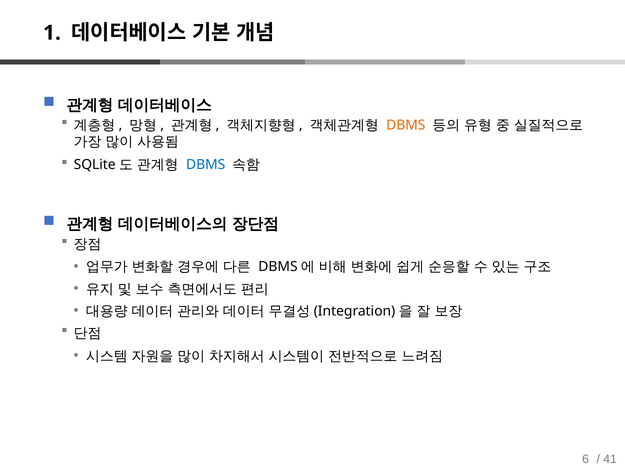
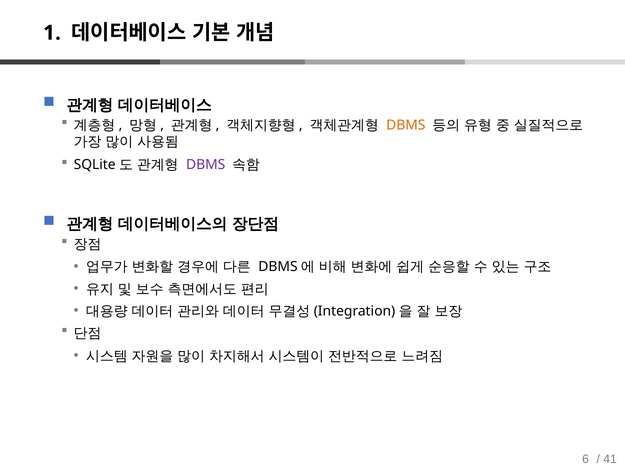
DBMS at (206, 165) colour: blue -> purple
